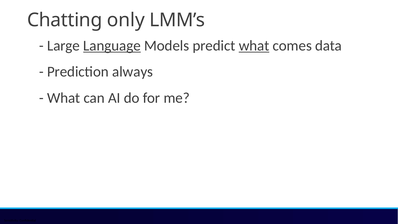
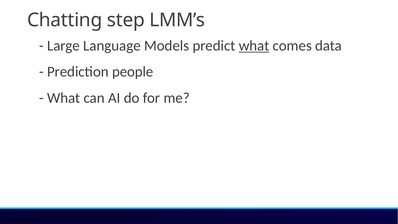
only: only -> step
Language underline: present -> none
always: always -> people
